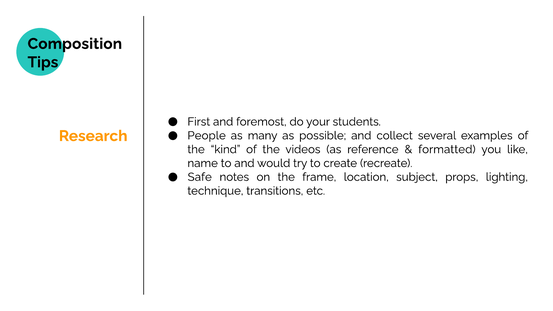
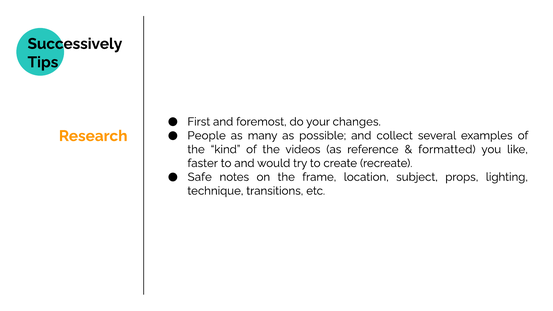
Composition: Composition -> Successively
students: students -> changes
name: name -> faster
